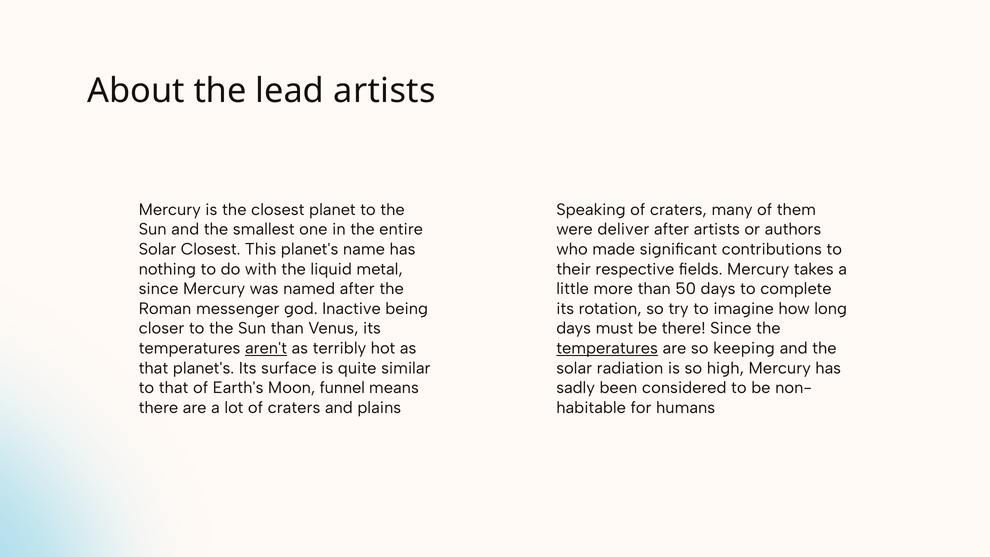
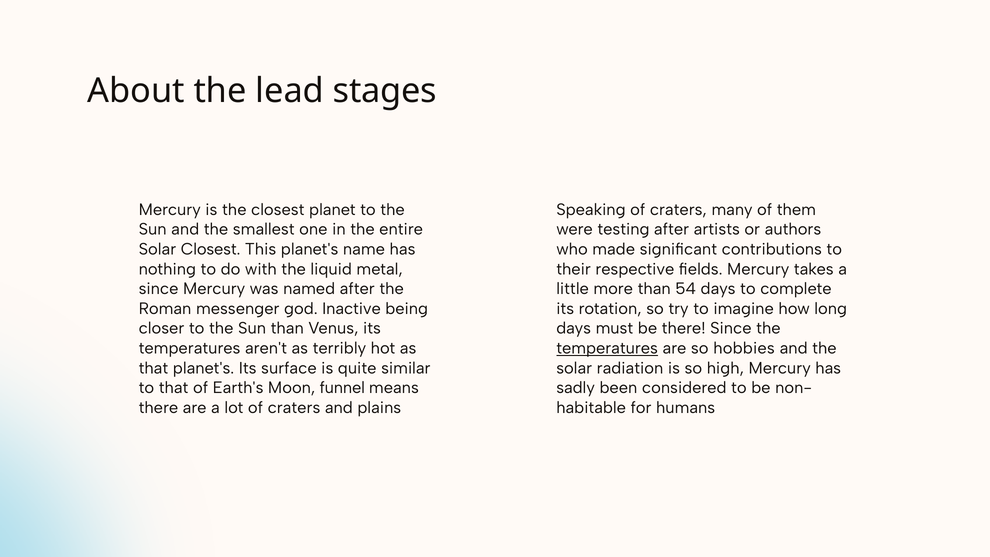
lead artists: artists -> stages
deliver: deliver -> testing
50: 50 -> 54
aren't underline: present -> none
keeping: keeping -> hobbies
